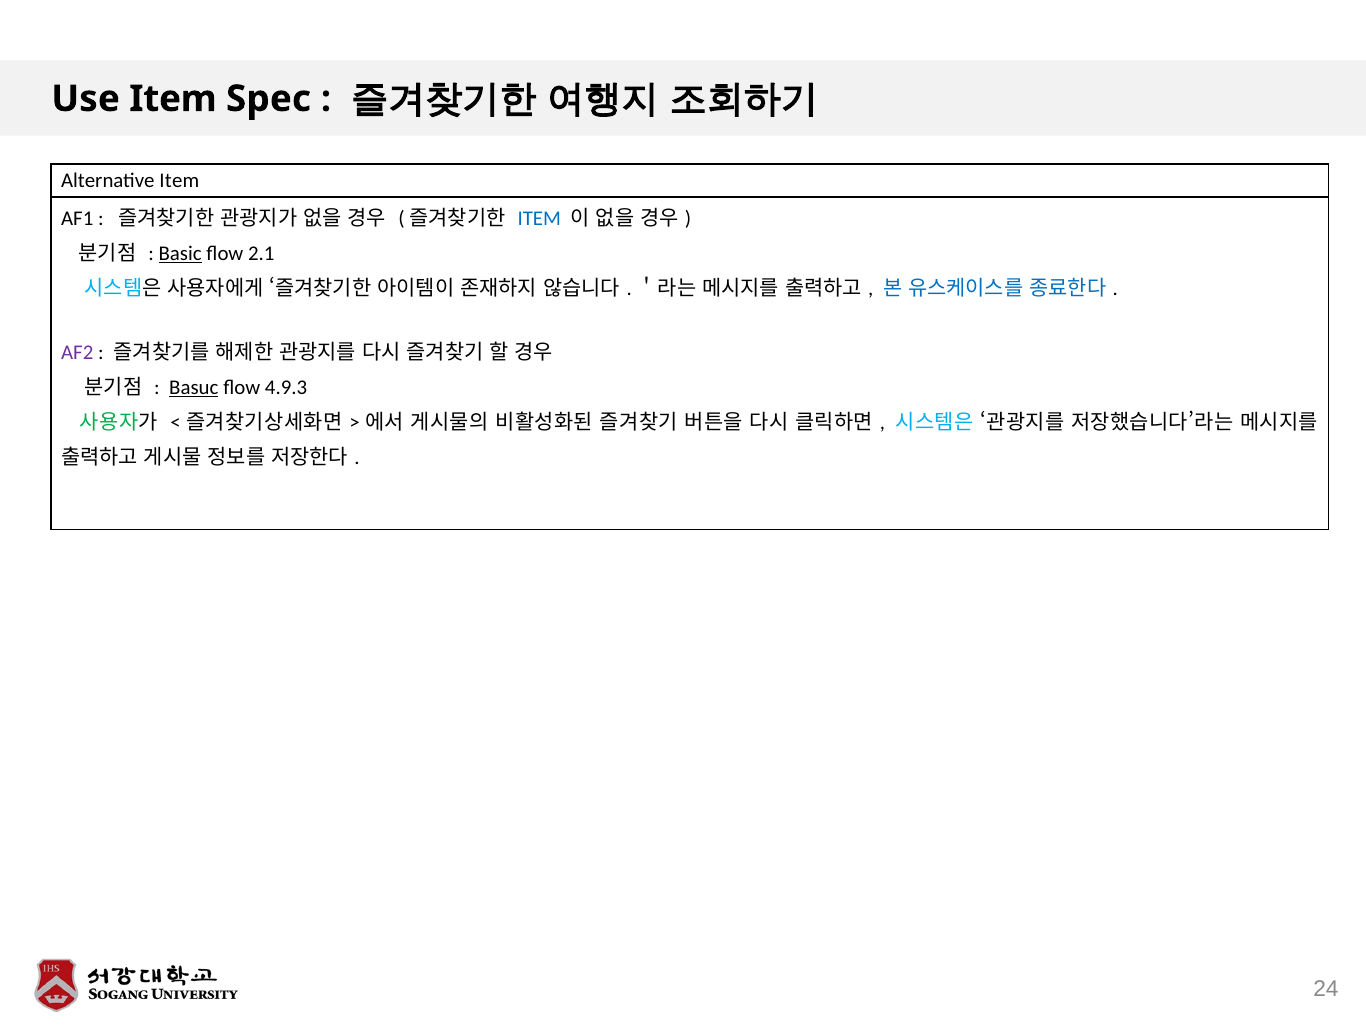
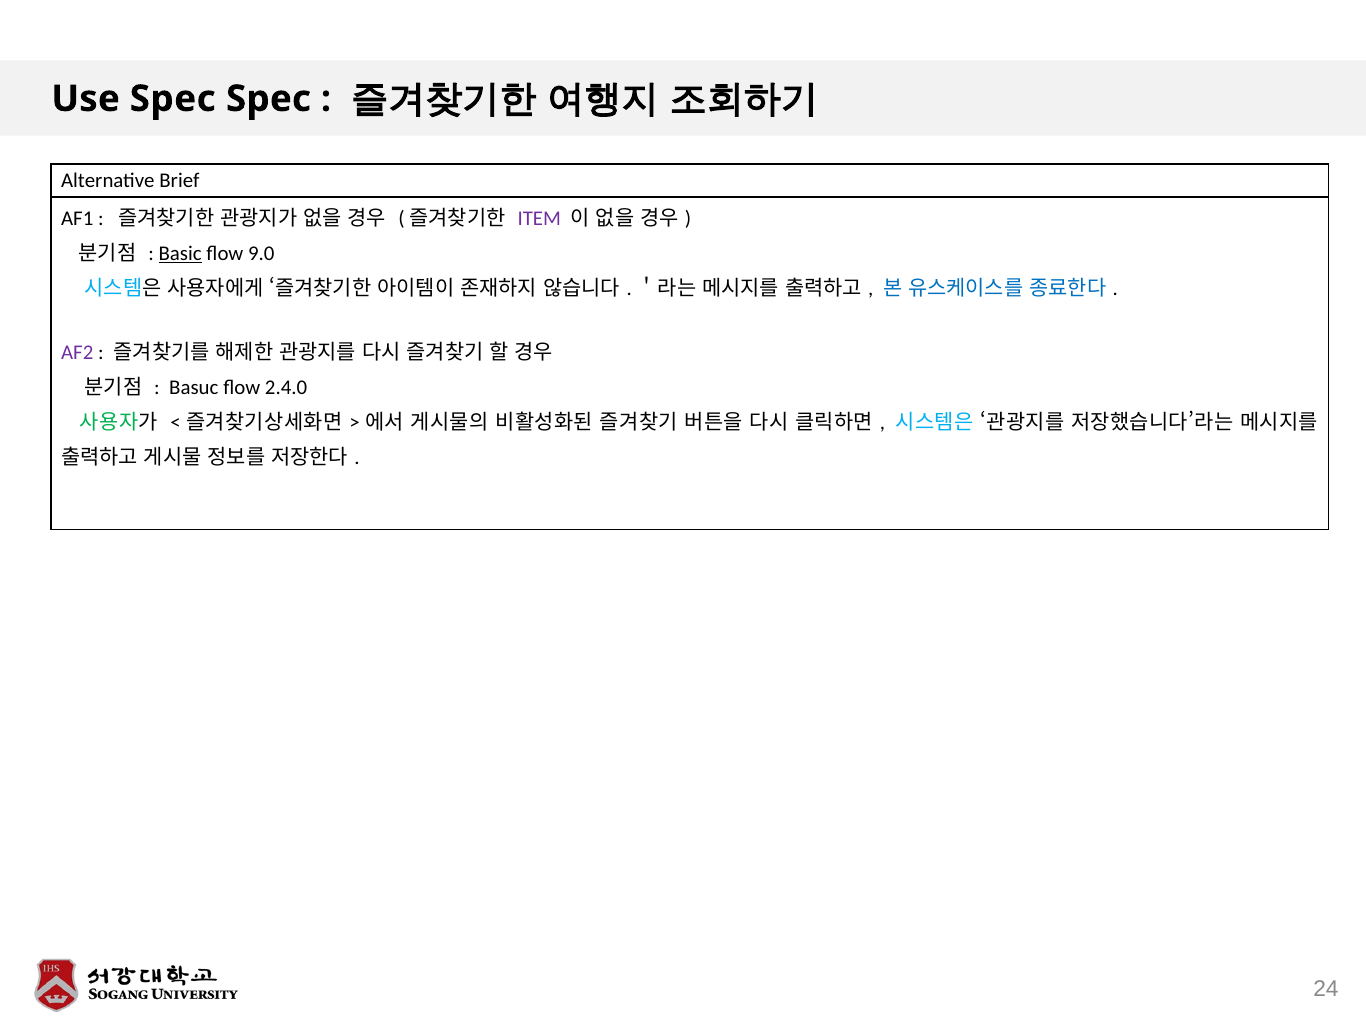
Use Item: Item -> Spec
Alternative Item: Item -> Brief
ITEM at (539, 219) colour: blue -> purple
2.1: 2.1 -> 9.0
Basuc underline: present -> none
4.9.3: 4.9.3 -> 2.4.0
